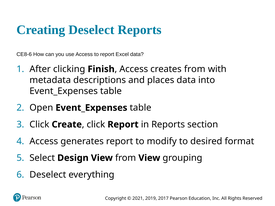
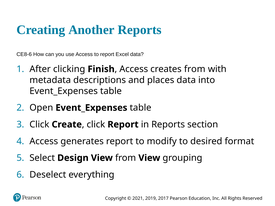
Creating Deselect: Deselect -> Another
